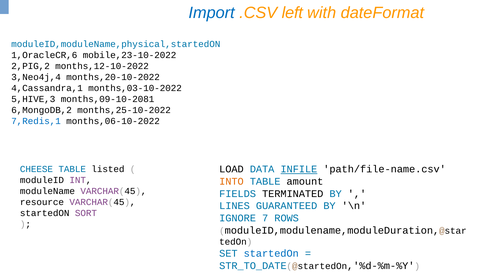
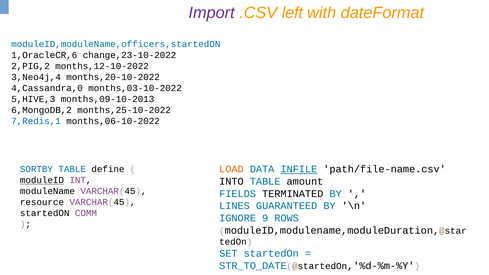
Import colour: blue -> purple
moduleID,moduleName,physical,startedON: moduleID,moduleName,physical,startedON -> moduleID,moduleName,officers,startedON
mobile,23-10-2022: mobile,23-10-2022 -> change,23-10-2022
4,Cassandra,1: 4,Cassandra,1 -> 4,Cassandra,0
months,09-10-2081: months,09-10-2081 -> months,09-10-2013
LOAD colour: black -> orange
CHEESE: CHEESE -> SORTBY
listed: listed -> define
moduleID underline: none -> present
INTO colour: orange -> black
SORT: SORT -> COMM
7: 7 -> 9
